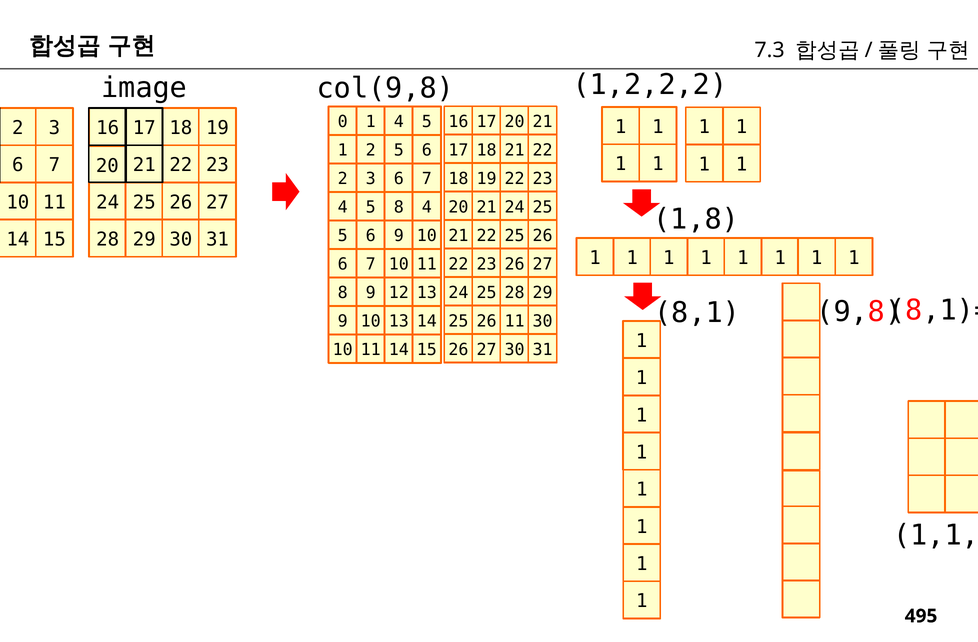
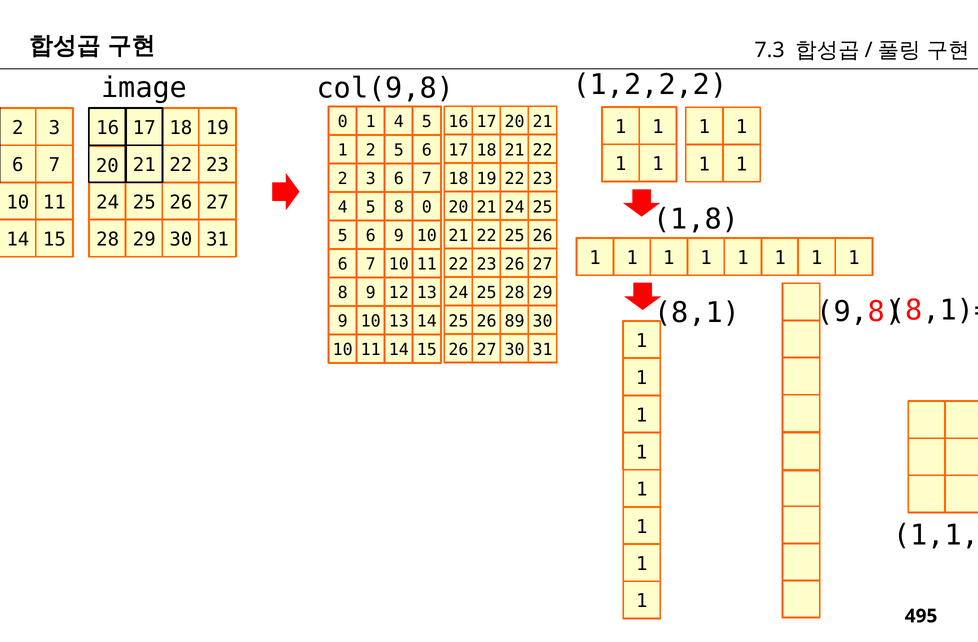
8 4: 4 -> 0
26 11: 11 -> 89
